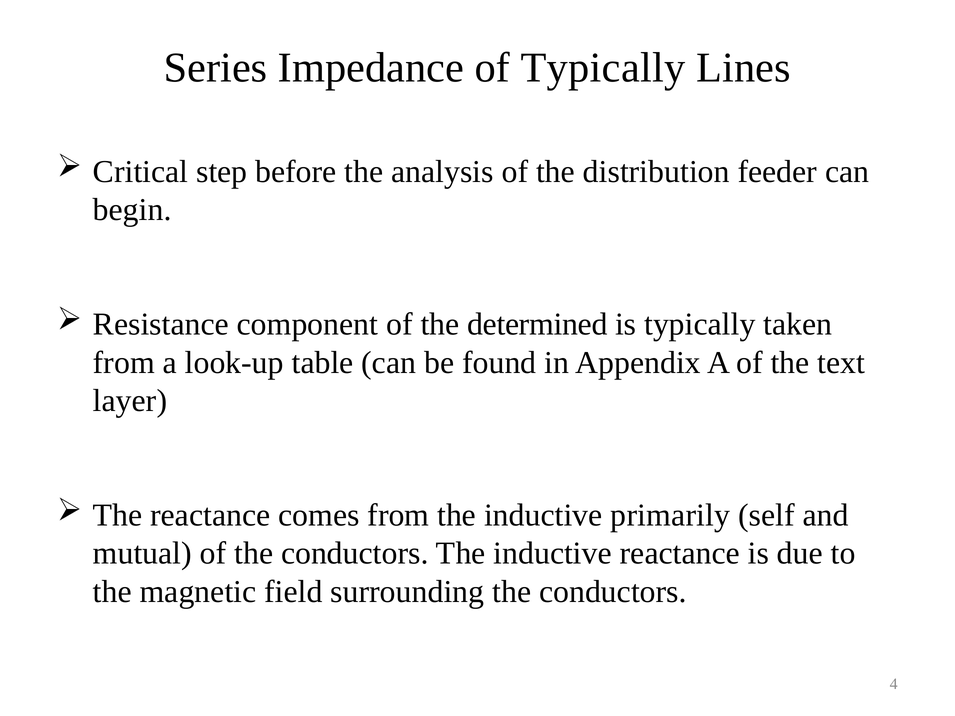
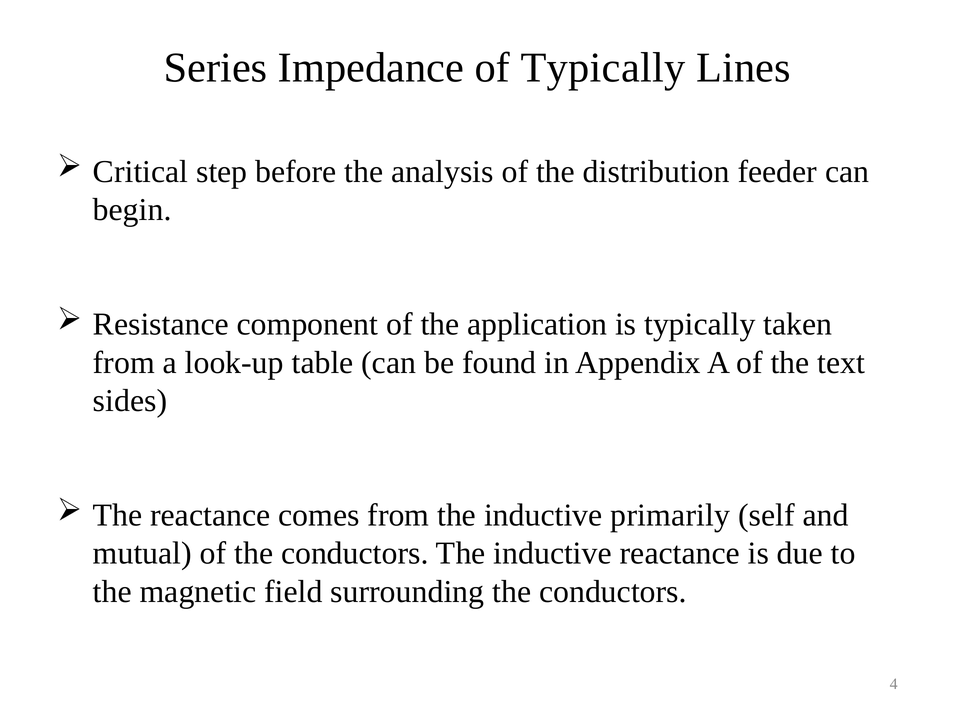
determined: determined -> application
layer: layer -> sides
